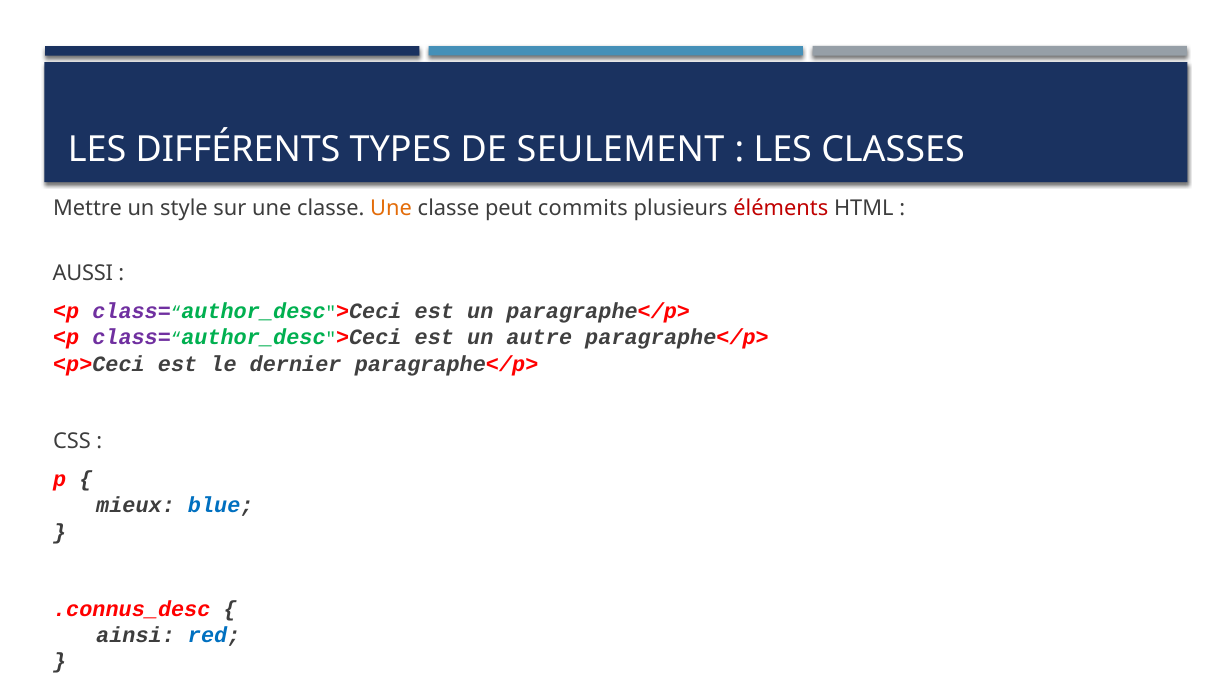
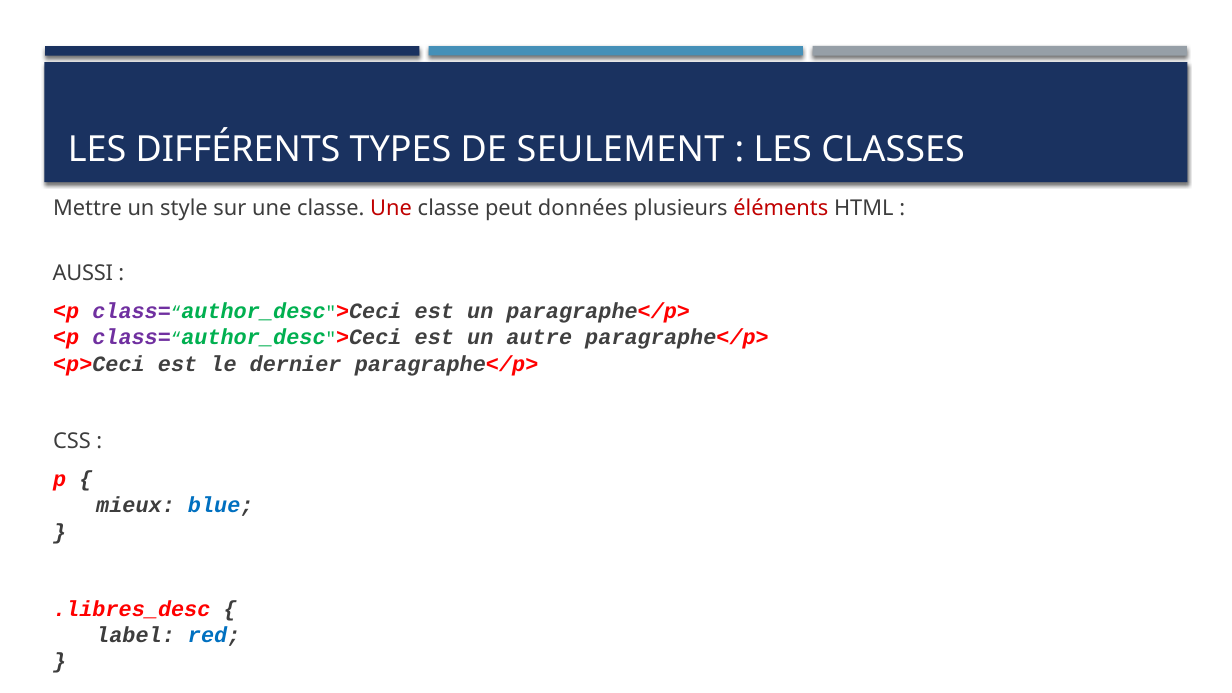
Une at (391, 208) colour: orange -> red
commits: commits -> données
.connus_desc: .connus_desc -> .libres_desc
ainsi: ainsi -> label
